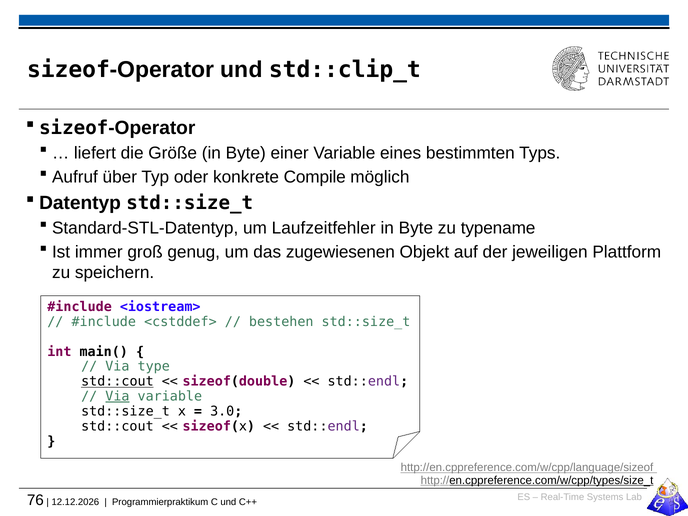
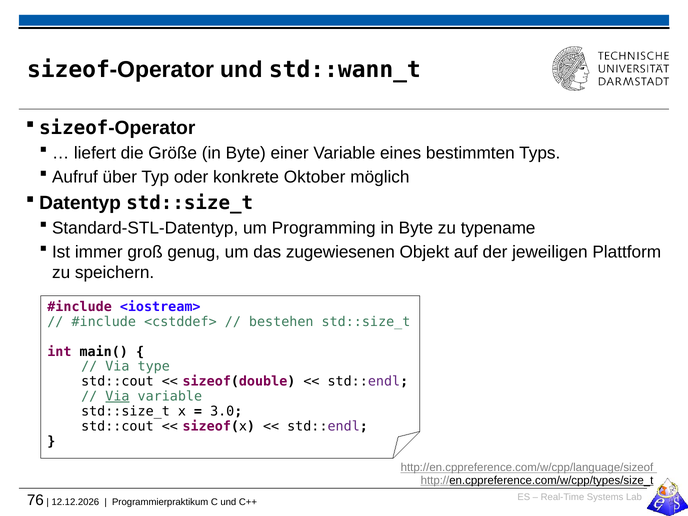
std::clip_t: std::clip_t -> std::wann_t
Compile: Compile -> Oktober
Laufzeitfehler: Laufzeitfehler -> Programming
std::cout at (117, 381) underline: present -> none
